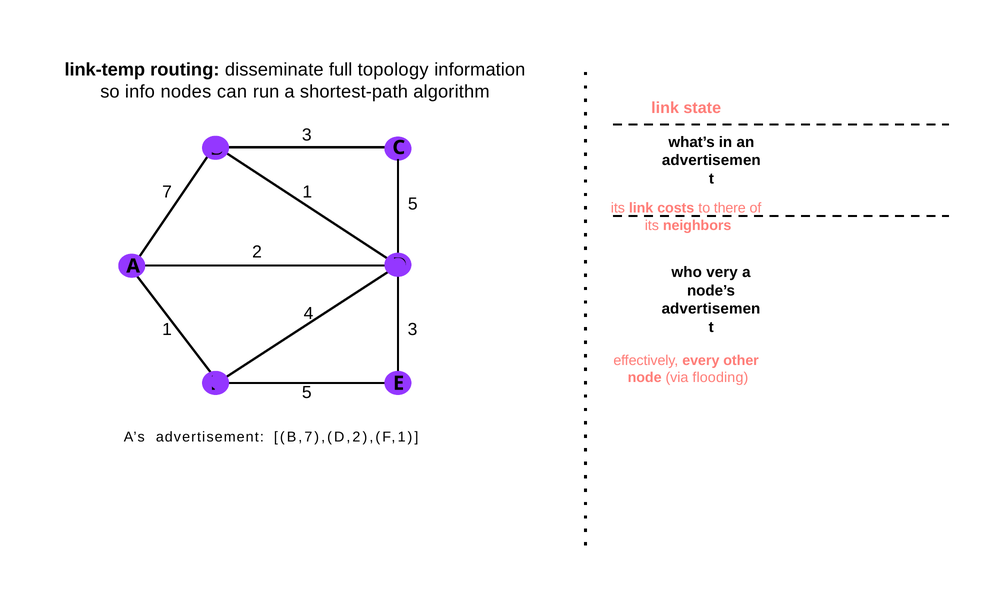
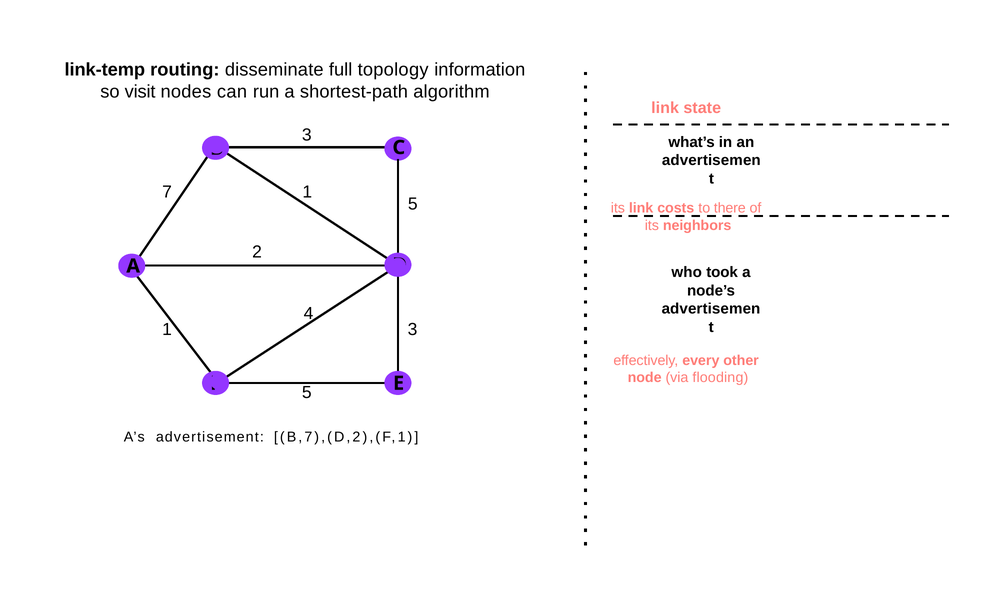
info: info -> visit
very: very -> took
